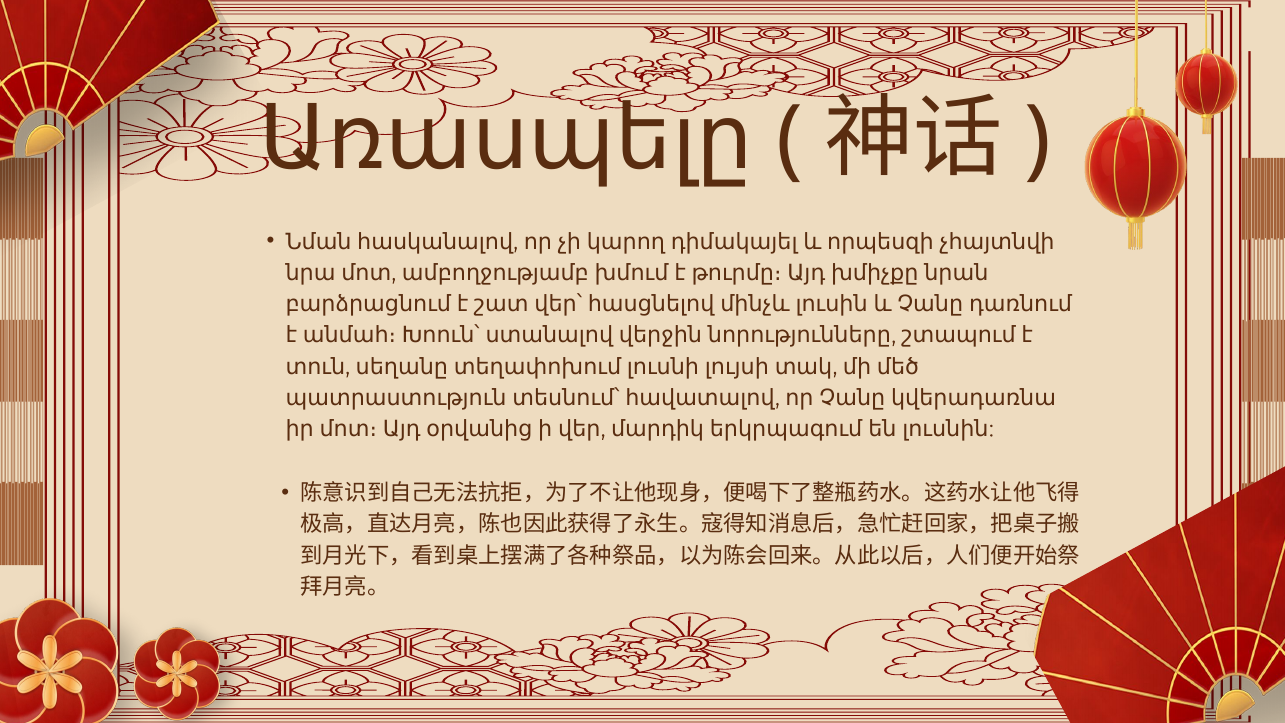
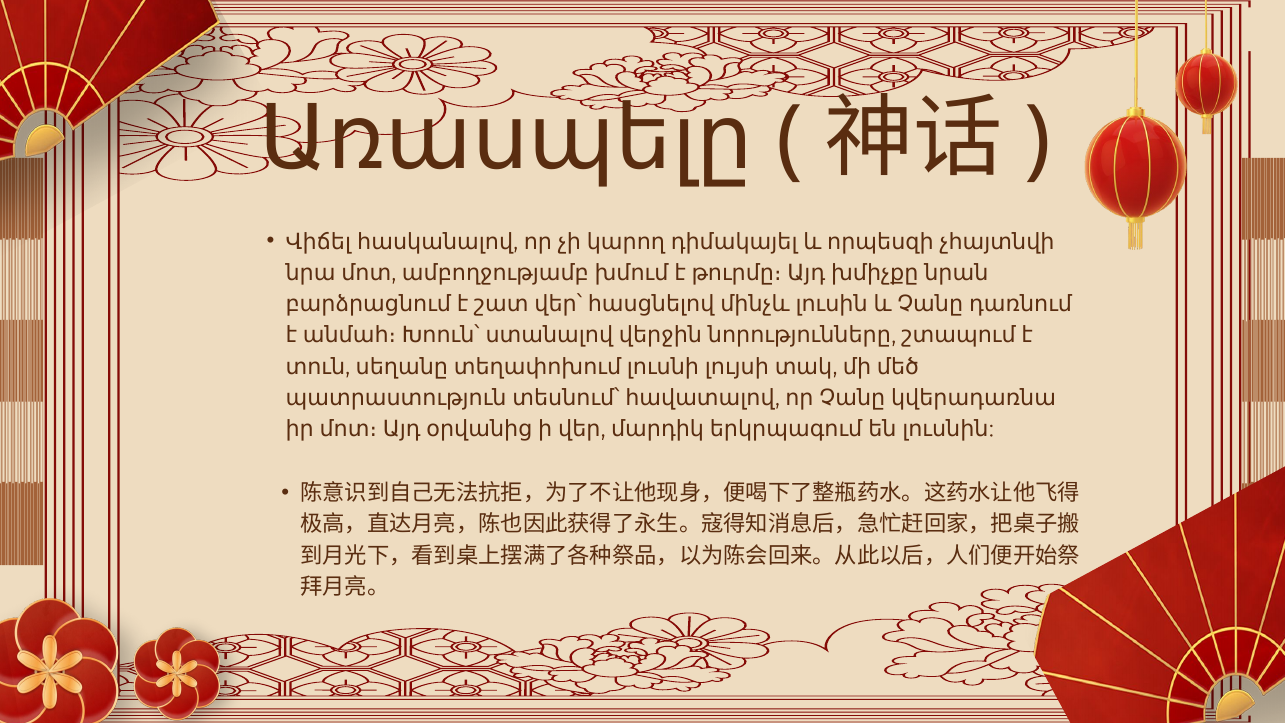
Նման: Նման -> Վիճել
